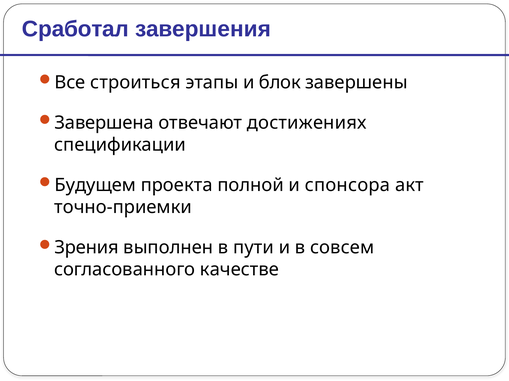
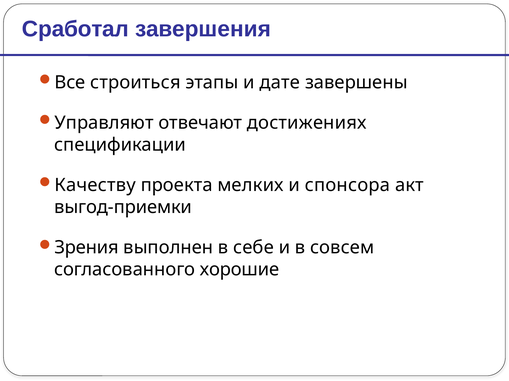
блок: блок -> дате
Завершена: Завершена -> Управляют
Будущем: Будущем -> Качеству
полной: полной -> мелких
точно-приемки: точно-приемки -> выгод-приемки
пути: пути -> себе
качестве: качестве -> хорошие
